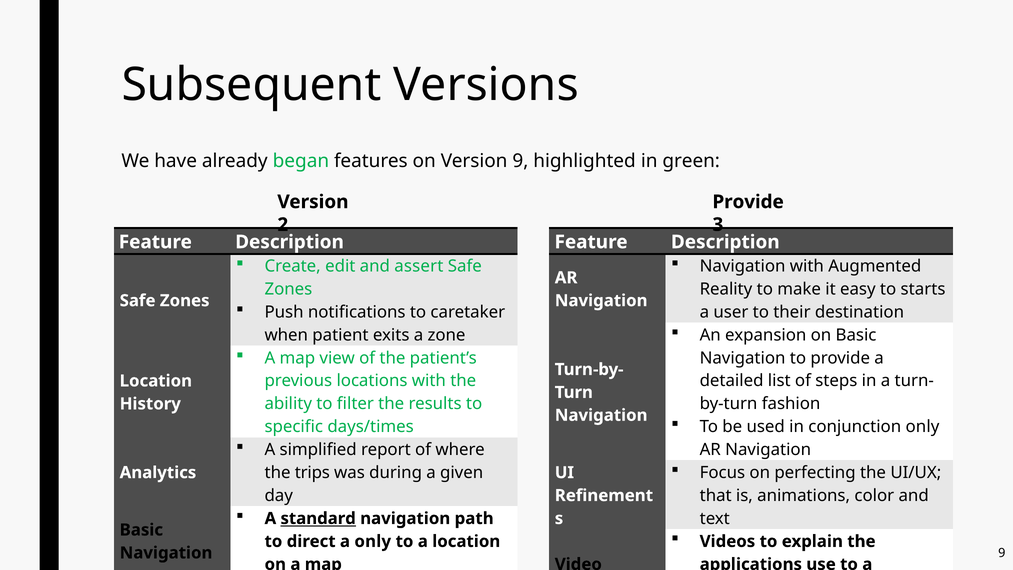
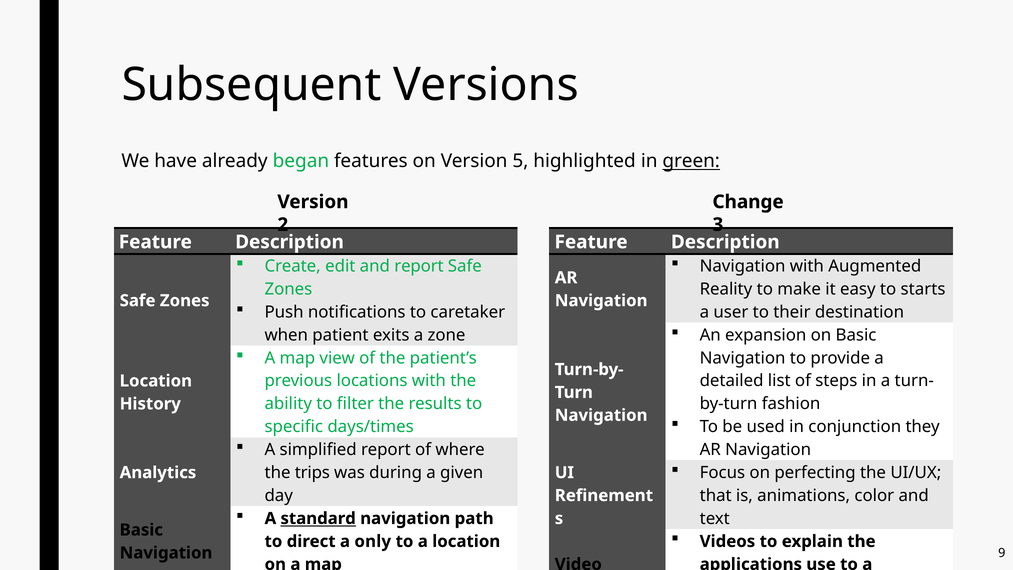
Version 9: 9 -> 5
green underline: none -> present
Provide at (748, 202): Provide -> Change
and assert: assert -> report
conjunction only: only -> they
